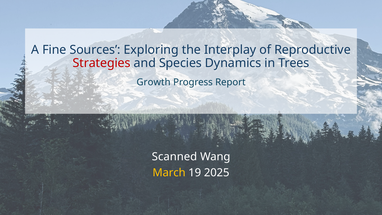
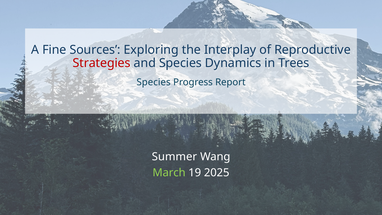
Growth at (154, 82): Growth -> Species
Scanned: Scanned -> Summer
March colour: yellow -> light green
